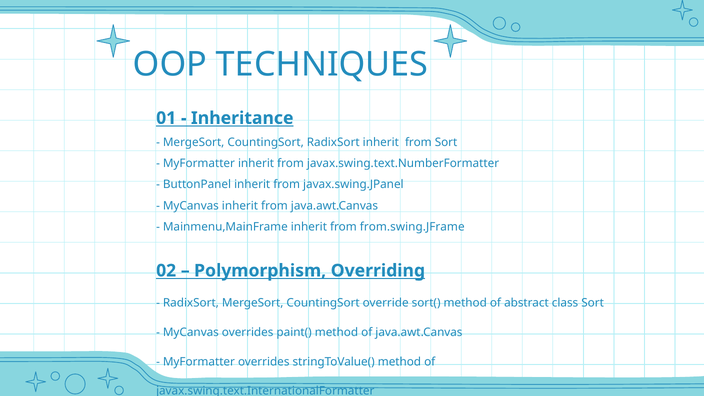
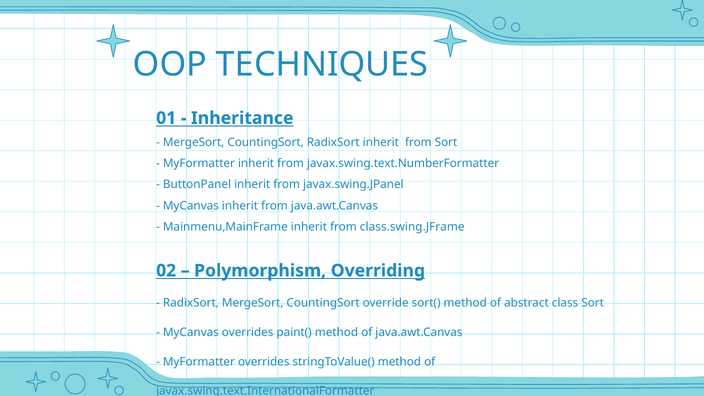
from.swing.JFrame: from.swing.JFrame -> class.swing.JFrame
